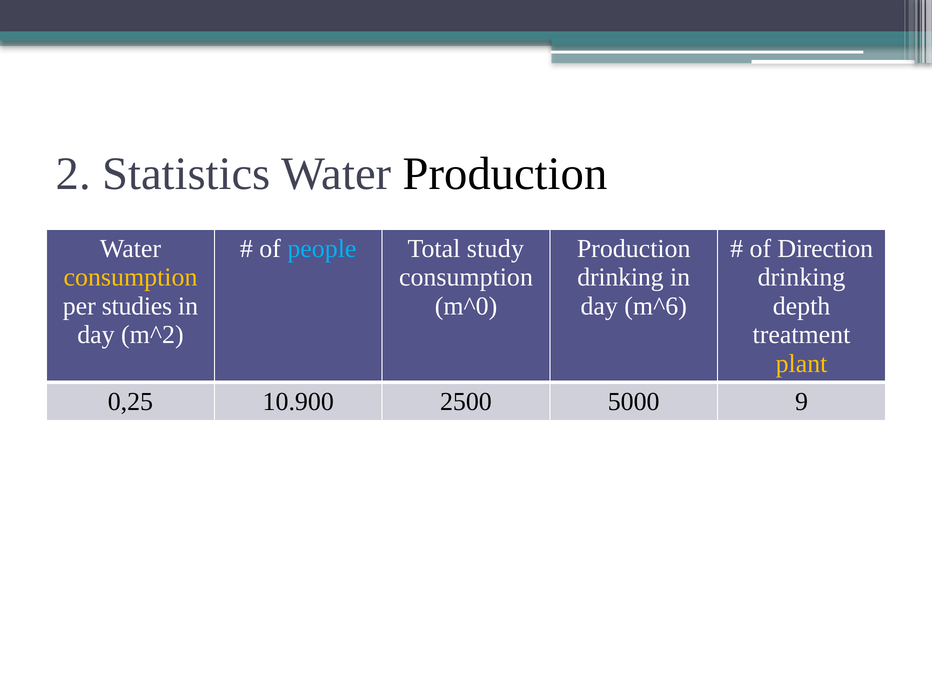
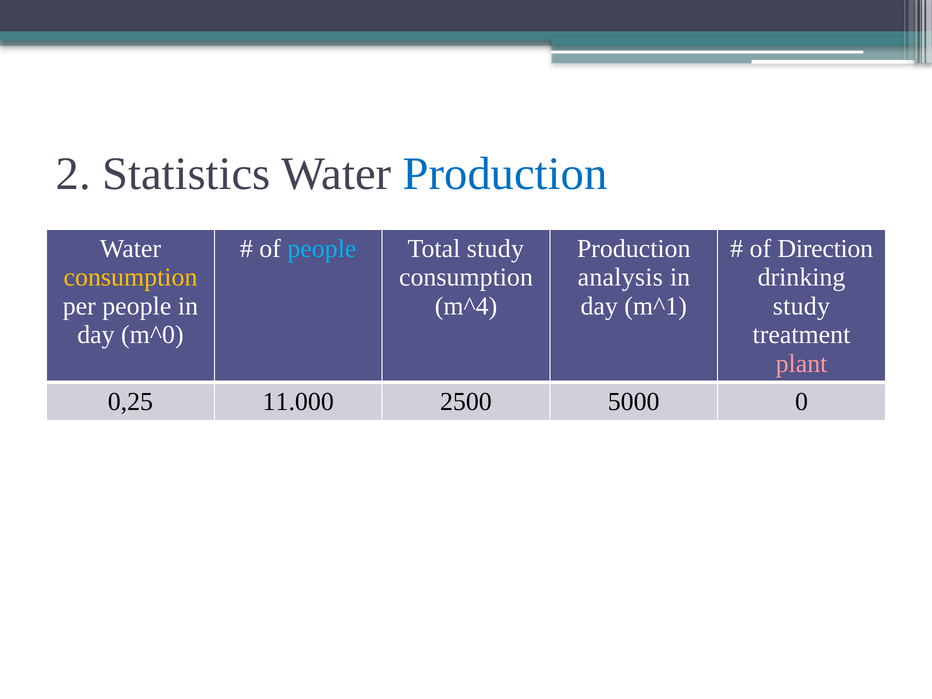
Production at (505, 174) colour: black -> blue
drinking at (620, 277): drinking -> analysis
per studies: studies -> people
m^0: m^0 -> m^4
m^6: m^6 -> m^1
depth at (802, 306): depth -> study
m^2: m^2 -> m^0
plant colour: yellow -> pink
10.900: 10.900 -> 11.000
9: 9 -> 0
